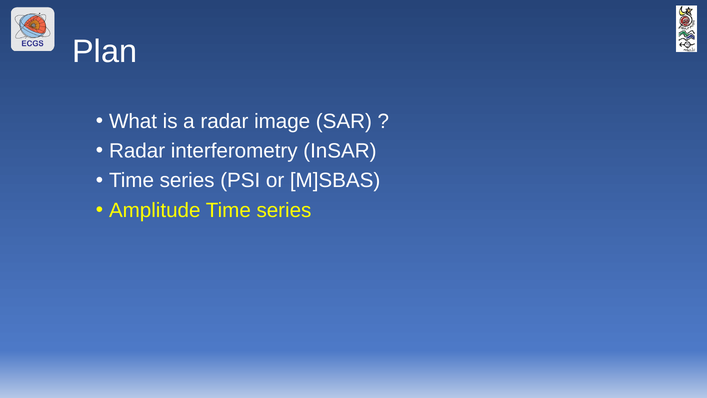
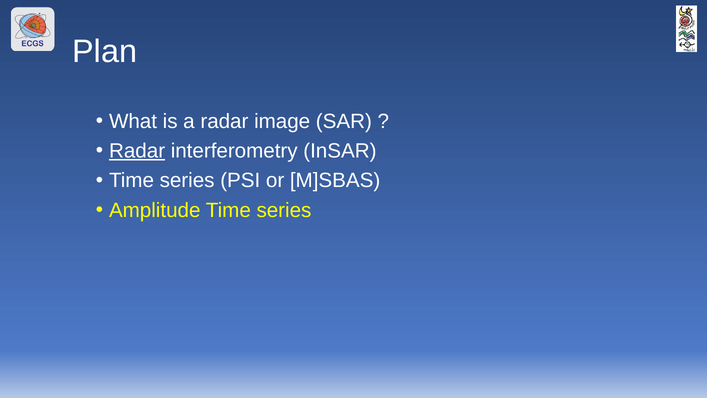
Radar at (137, 151) underline: none -> present
